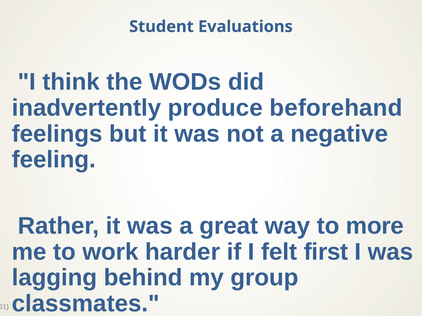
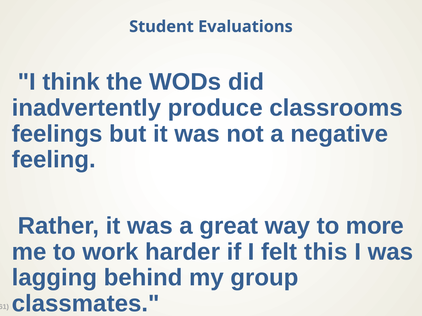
beforehand: beforehand -> classrooms
first: first -> this
